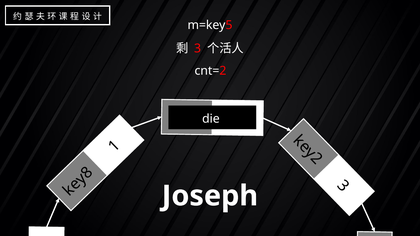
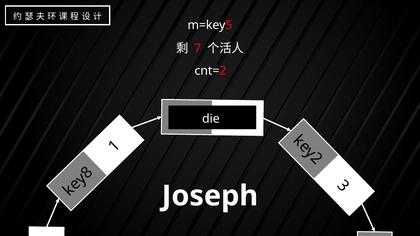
3 at (198, 49): 3 -> 7
